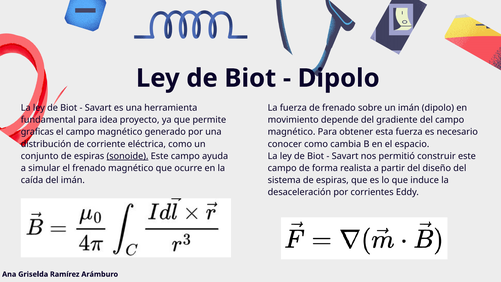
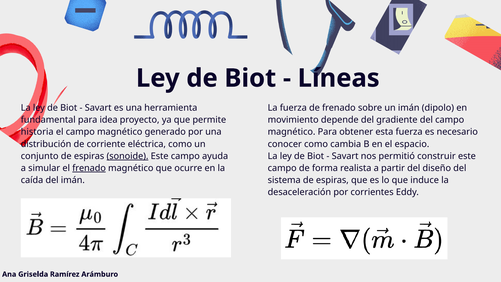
Dipolo at (339, 78): Dipolo -> Líneas
graficas: graficas -> historia
frenado at (89, 168) underline: none -> present
